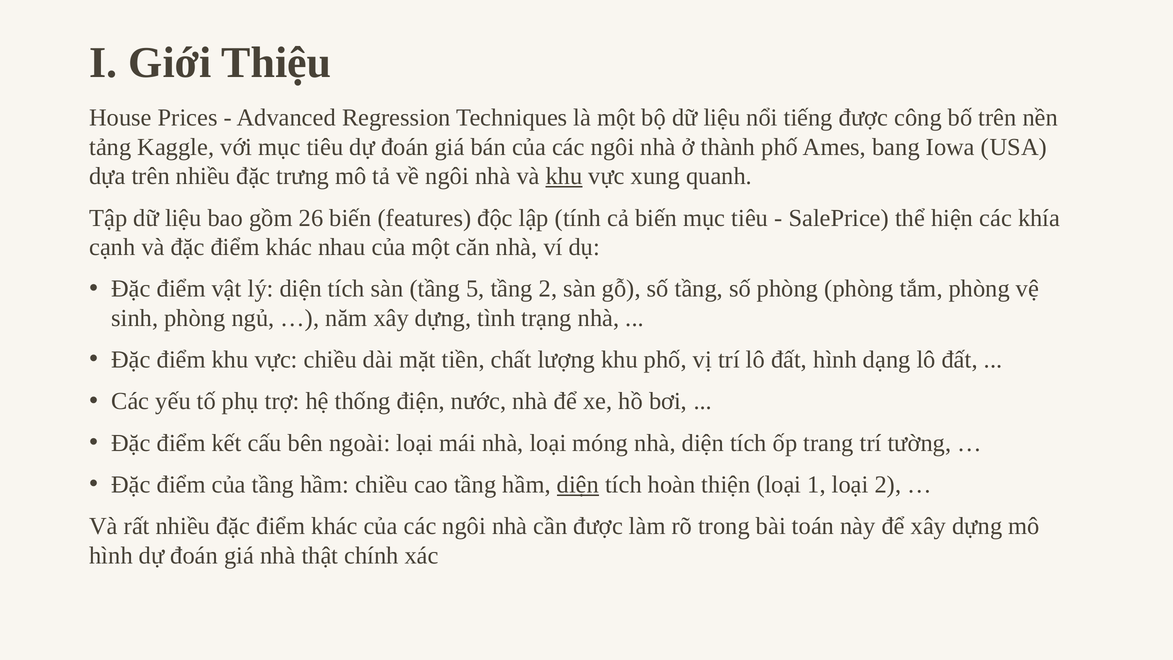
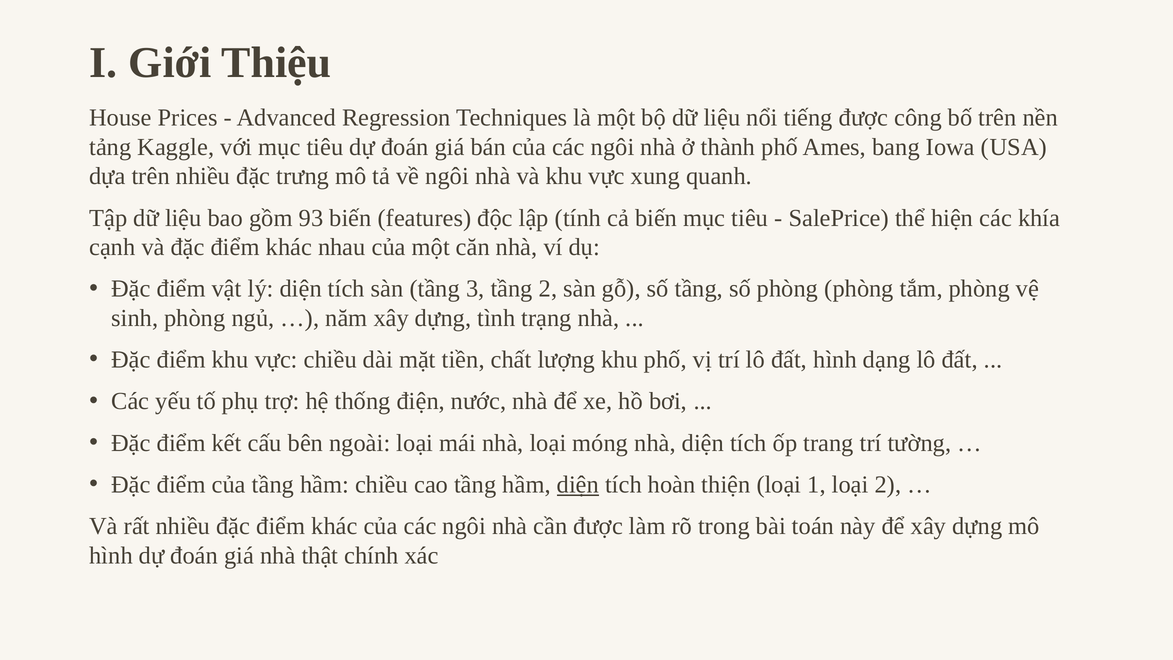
khu at (564, 176) underline: present -> none
26: 26 -> 93
5: 5 -> 3
